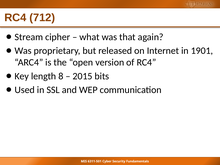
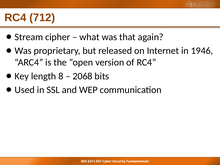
1901: 1901 -> 1946
2015: 2015 -> 2068
